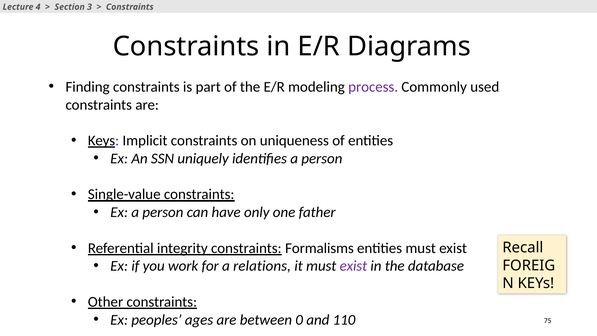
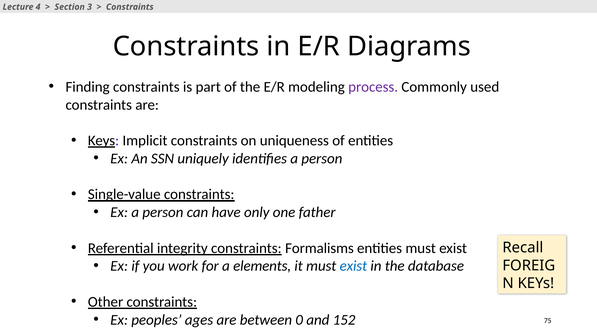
relations: relations -> elements
exist at (353, 266) colour: purple -> blue
110: 110 -> 152
